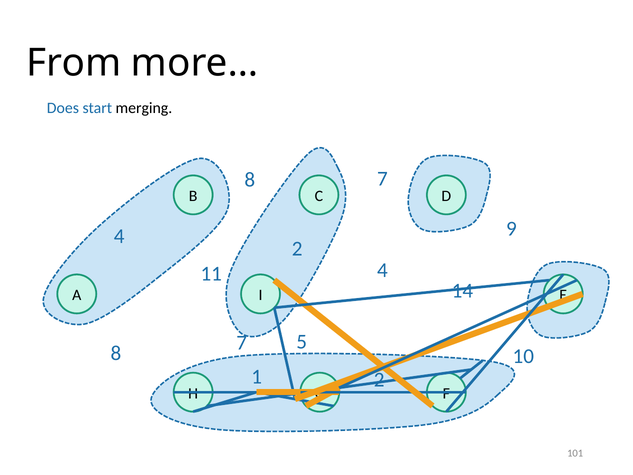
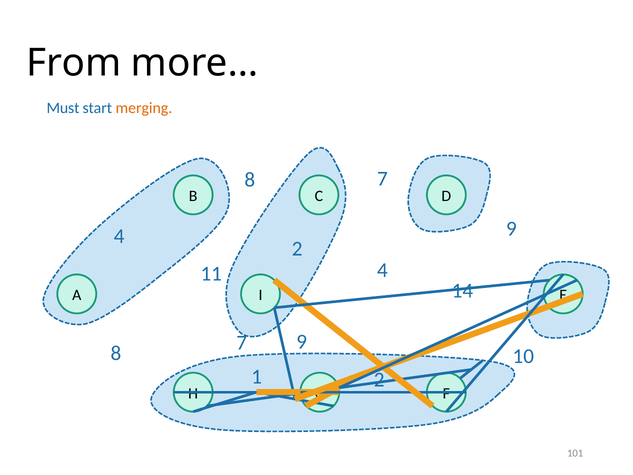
Does: Does -> Must
merging colour: black -> orange
5 at (302, 342): 5 -> 9
